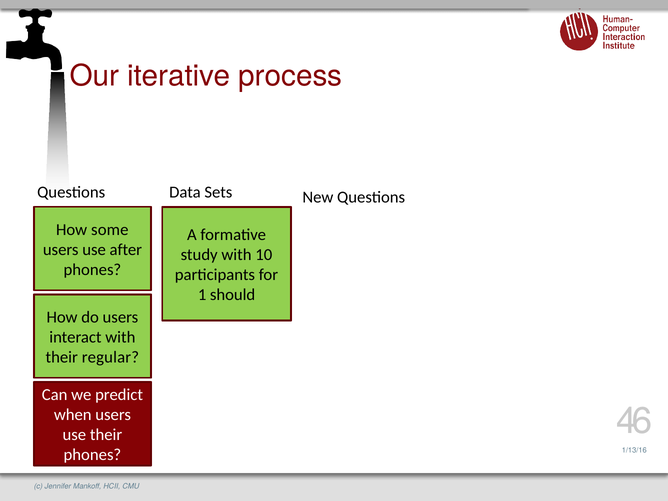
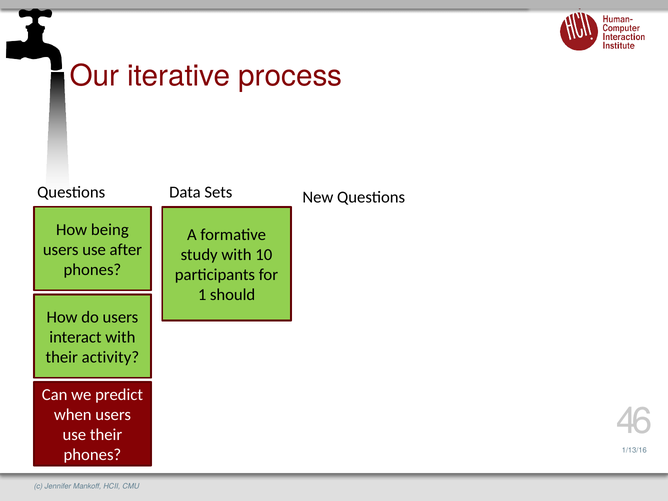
some: some -> being
regular: regular -> activity
